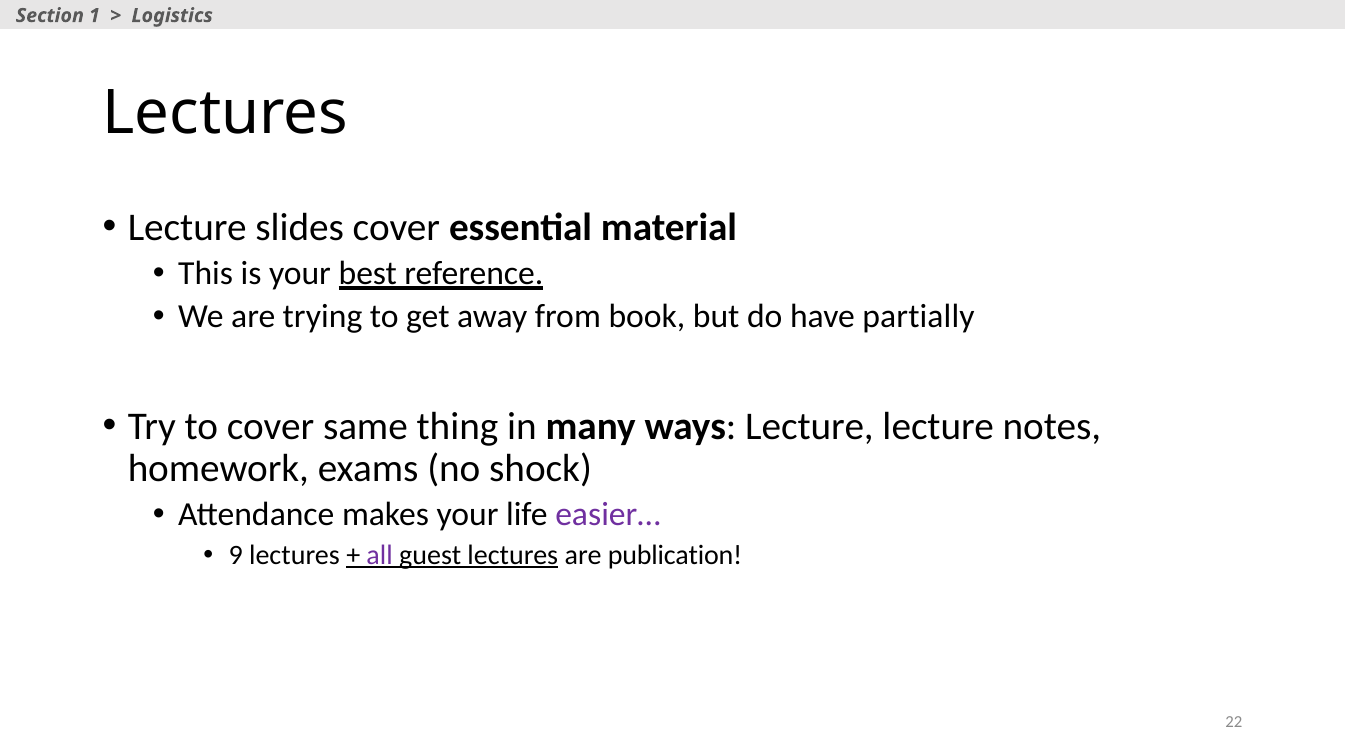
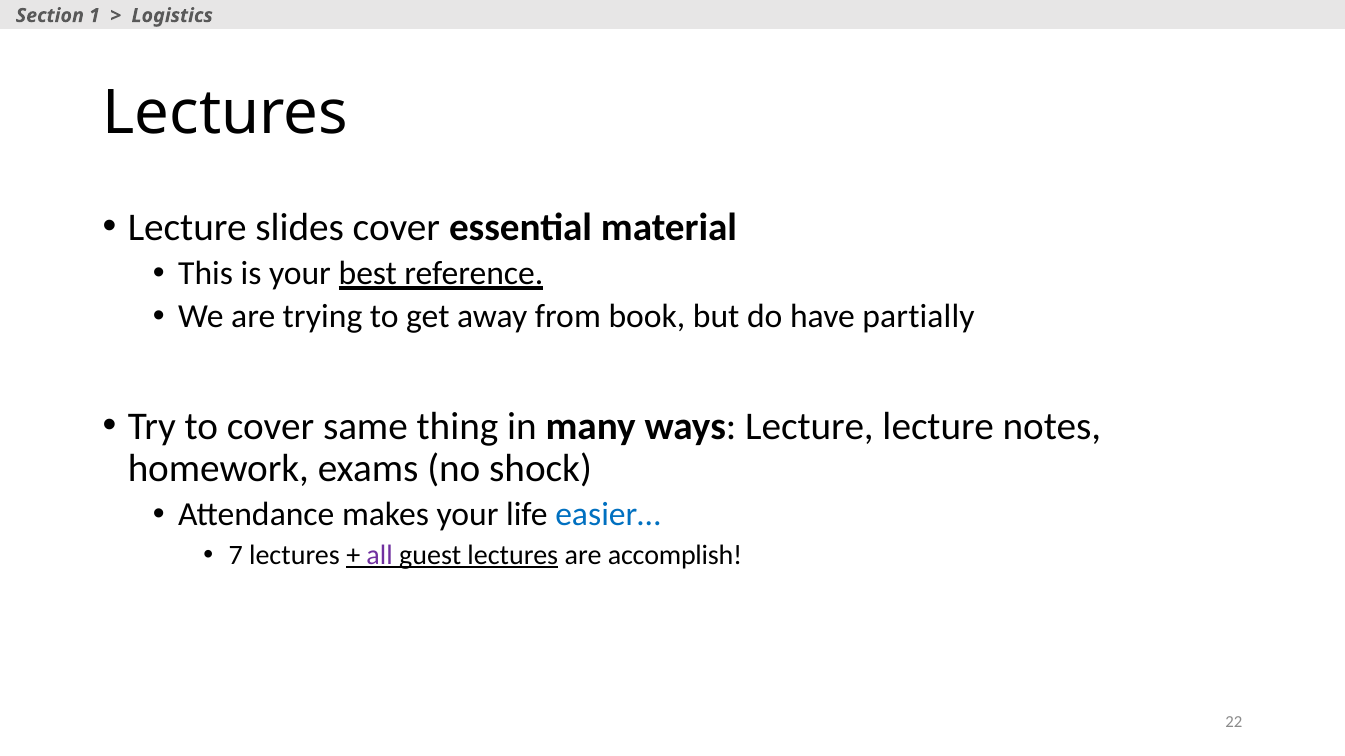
easier… colour: purple -> blue
9: 9 -> 7
publication: publication -> accomplish
